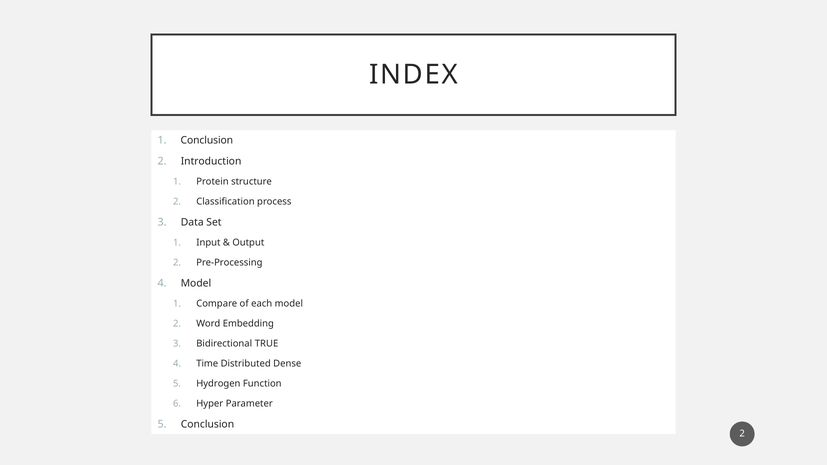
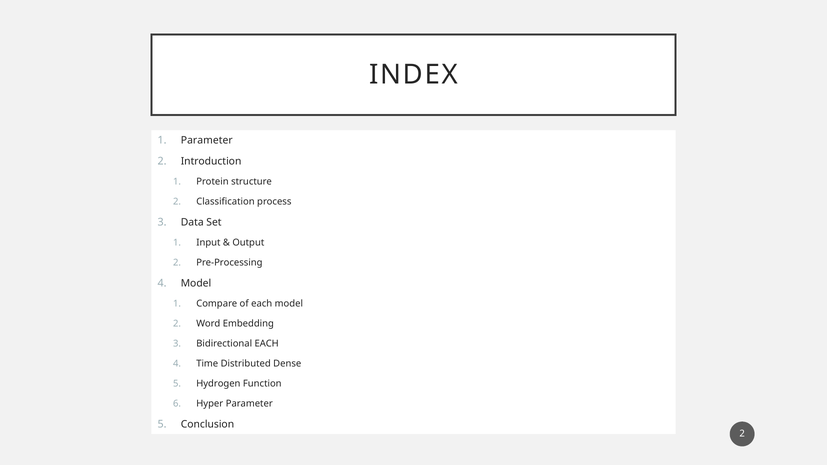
Conclusion at (207, 140): Conclusion -> Parameter
Bidirectional TRUE: TRUE -> EACH
